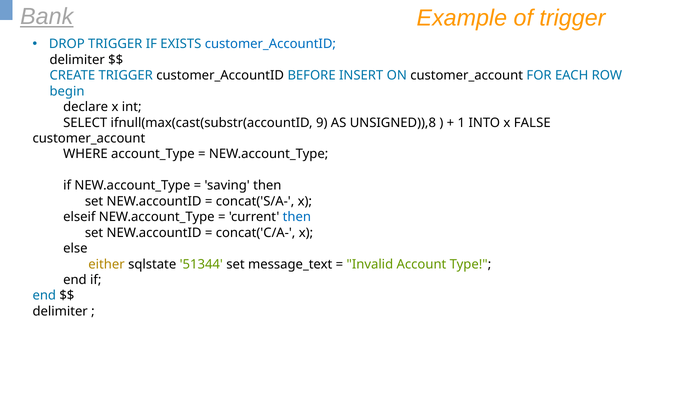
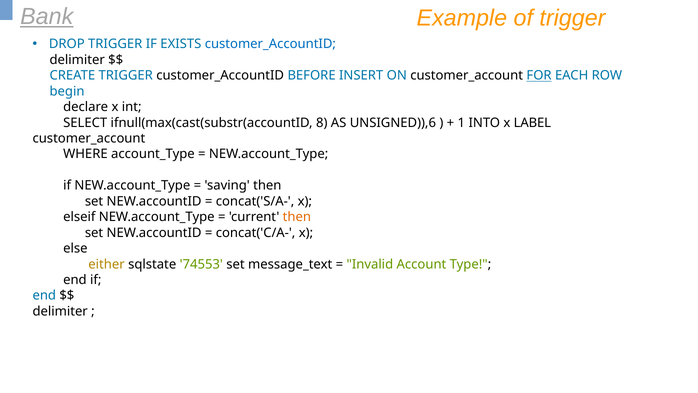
FOR underline: none -> present
9: 9 -> 8
UNSIGNED)),8: UNSIGNED)),8 -> UNSIGNED)),6
FALSE: FALSE -> LABEL
then at (297, 217) colour: blue -> orange
51344: 51344 -> 74553
